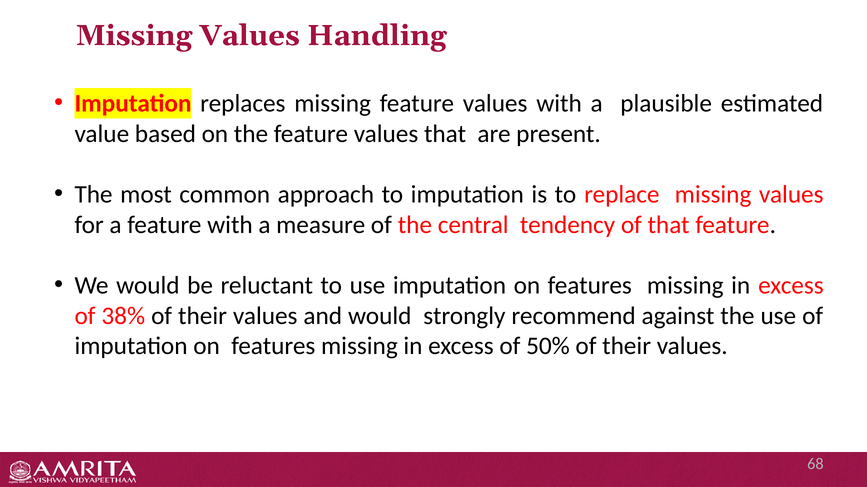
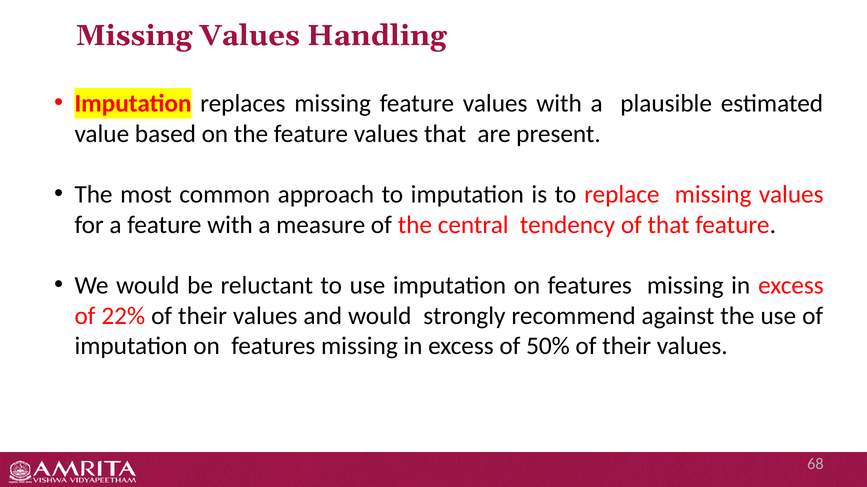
38%: 38% -> 22%
